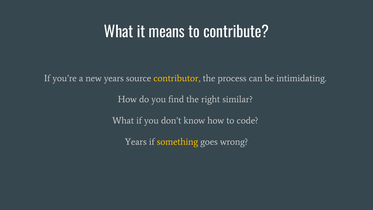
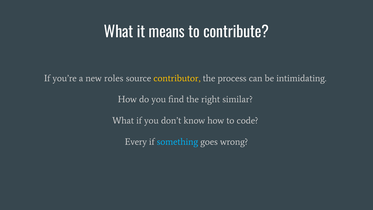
new years: years -> roles
Years at (136, 142): Years -> Every
something colour: yellow -> light blue
